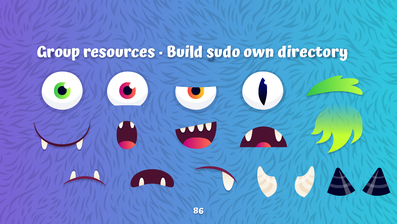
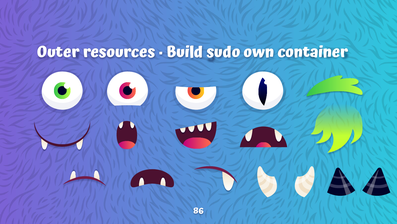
Group: Group -> Outer
directory: directory -> container
